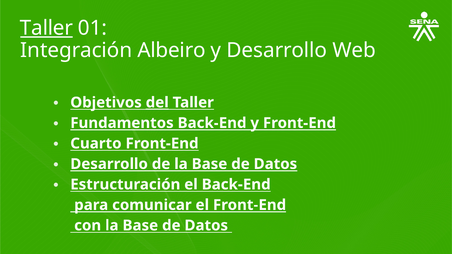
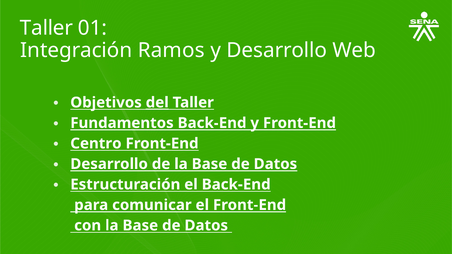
Taller at (47, 28) underline: present -> none
Albeiro: Albeiro -> Ramos
Cuarto: Cuarto -> Centro
